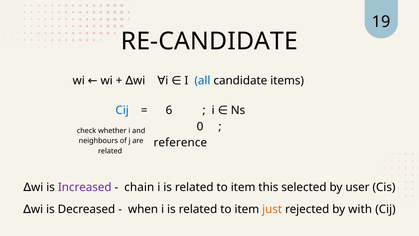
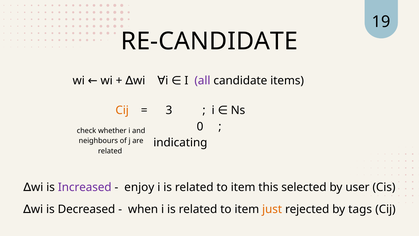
all colour: blue -> purple
Cij at (122, 110) colour: blue -> orange
6: 6 -> 3
reference: reference -> indicating
chain: chain -> enjoy
with: with -> tags
